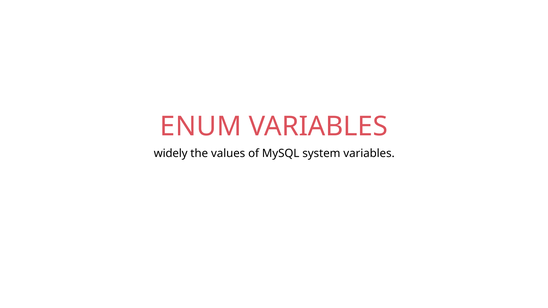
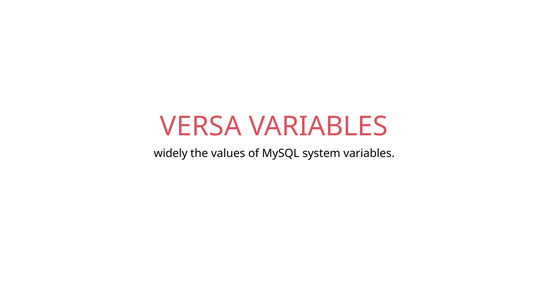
ENUM: ENUM -> VERSA
